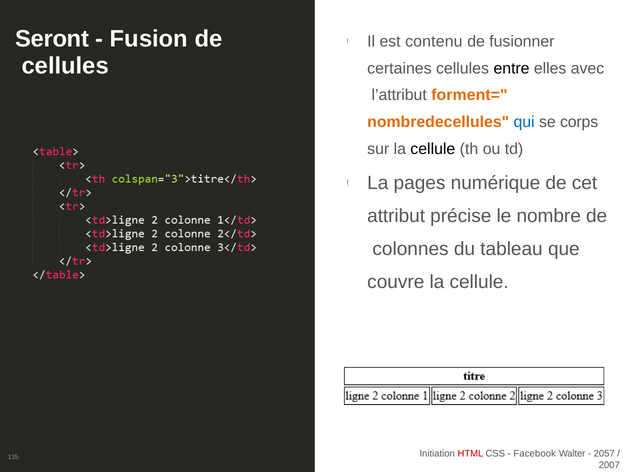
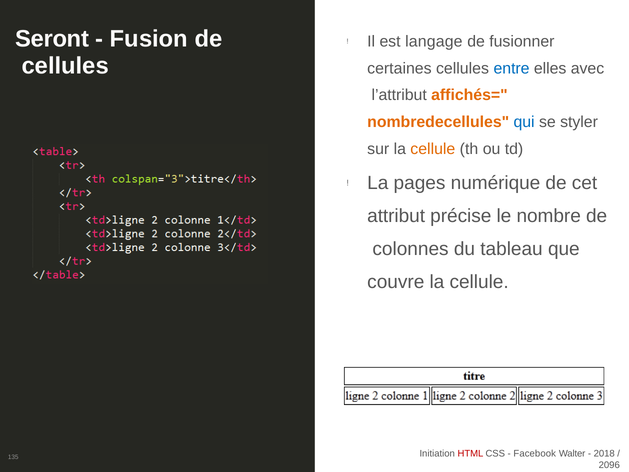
contenu: contenu -> langage
entre colour: black -> blue
forment=: forment= -> affichés=
corps: corps -> styler
cellule at (433, 149) colour: black -> orange
2057: 2057 -> 2018
2007: 2007 -> 2096
